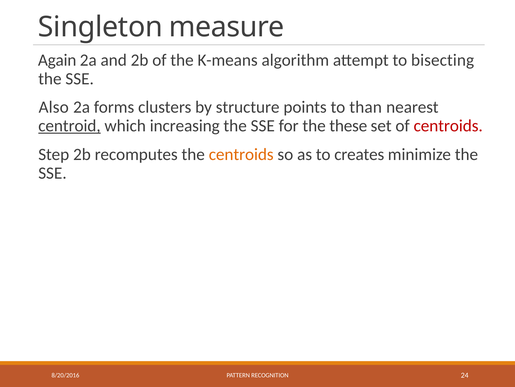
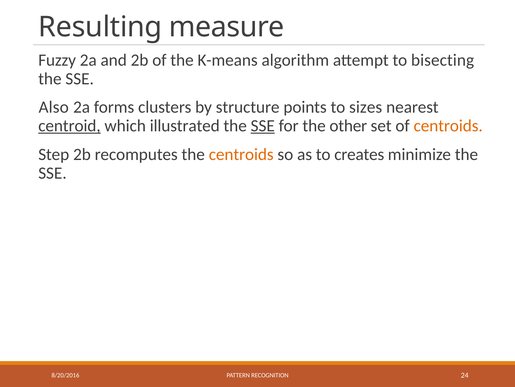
Singleton: Singleton -> Resulting
Again: Again -> Fuzzy
than: than -> sizes
increasing: increasing -> illustrated
SSE at (263, 126) underline: none -> present
these: these -> other
centroids at (448, 126) colour: red -> orange
